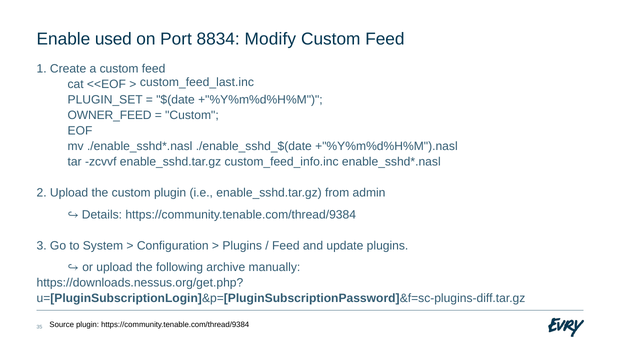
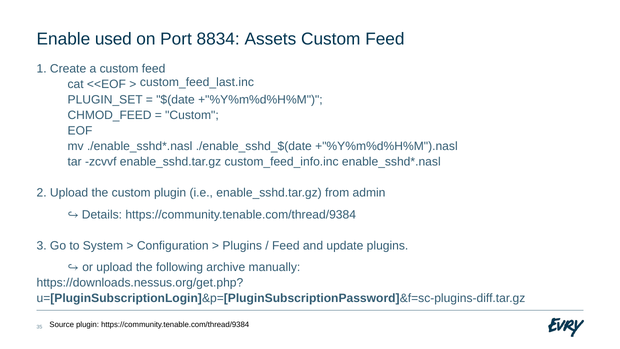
Modify: Modify -> Assets
OWNER_FEED: OWNER_FEED -> CHMOD_FEED
